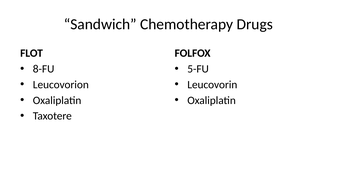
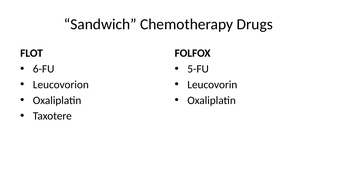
8-FU: 8-FU -> 6-FU
